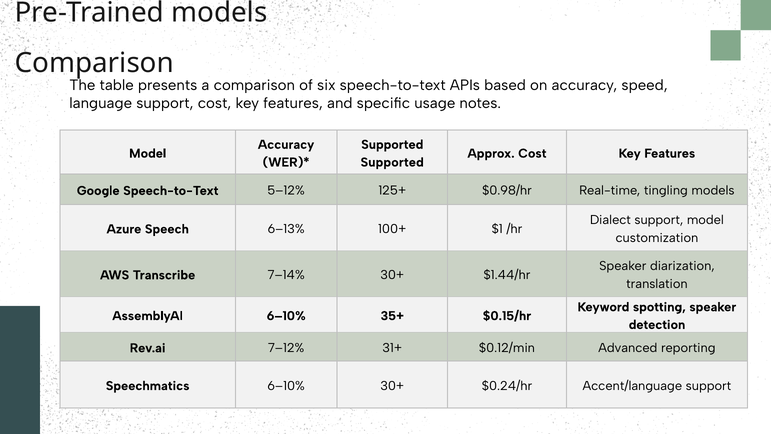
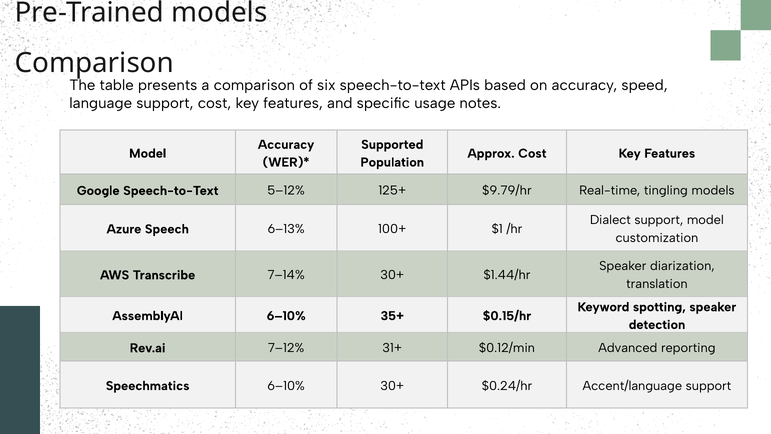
Supported at (392, 162): Supported -> Population
$0.98/hr: $0.98/hr -> $9.79/hr
